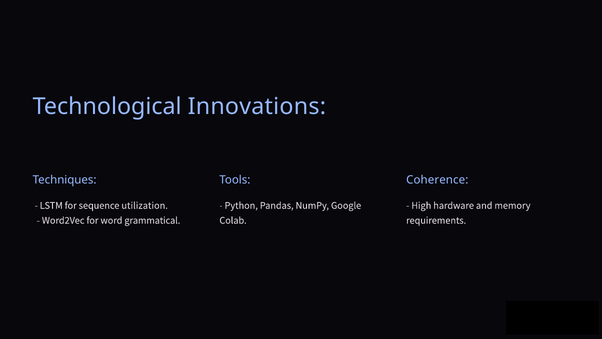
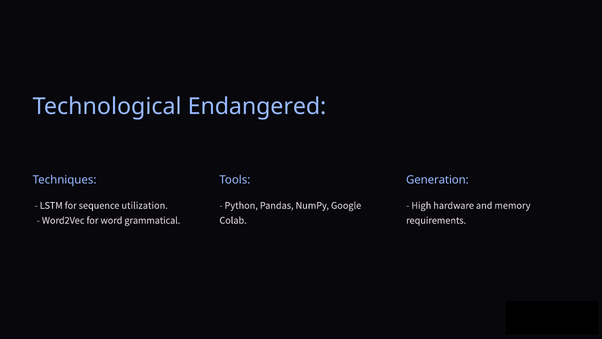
Innovations: Innovations -> Endangered
Coherence: Coherence -> Generation
